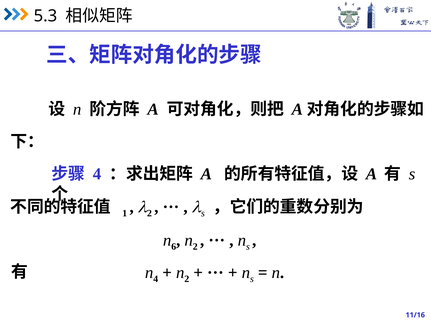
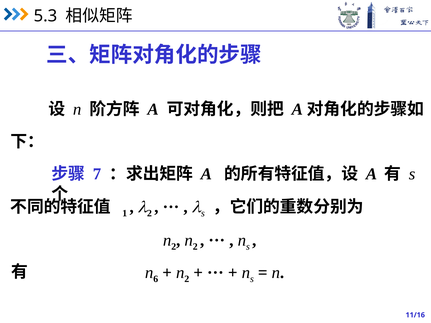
4 at (97, 174): 4 -> 7
6 at (174, 247): 6 -> 2
n 4: 4 -> 6
